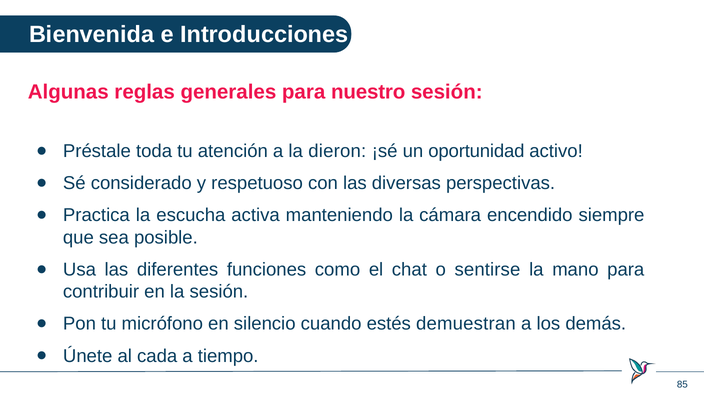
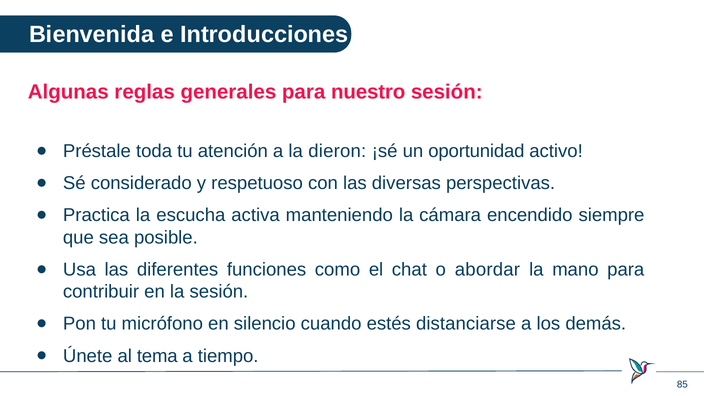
sentirse: sentirse -> abordar
demuestran: demuestran -> distanciarse
cada: cada -> tema
